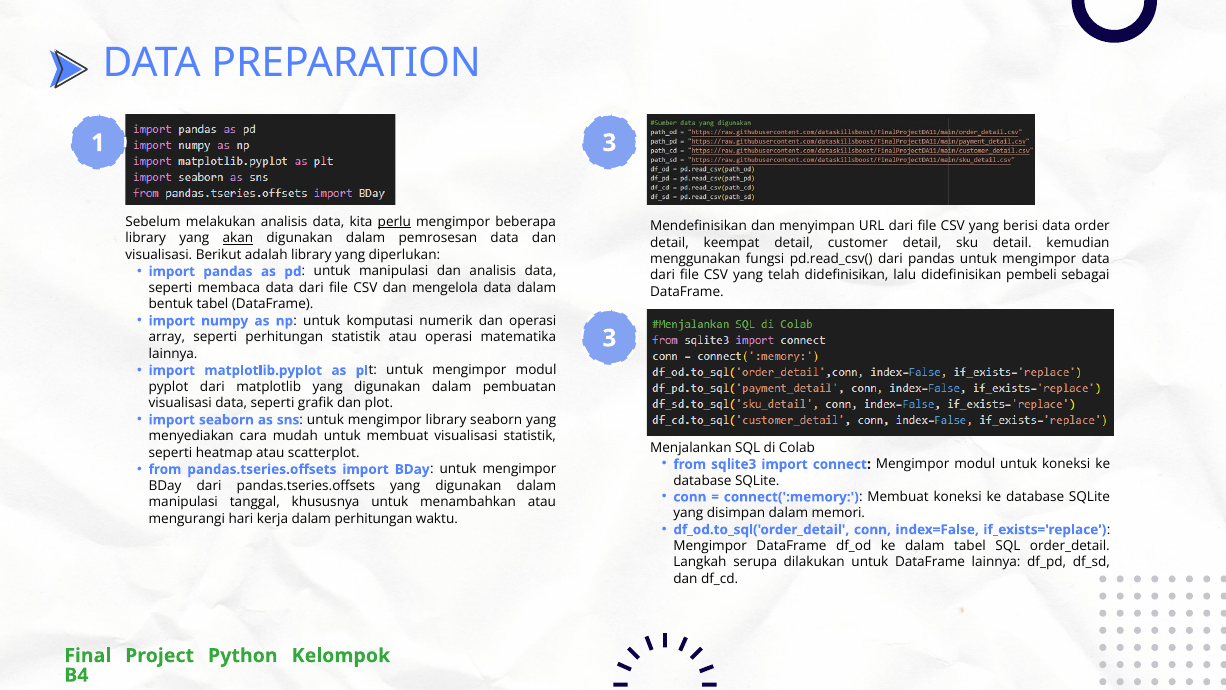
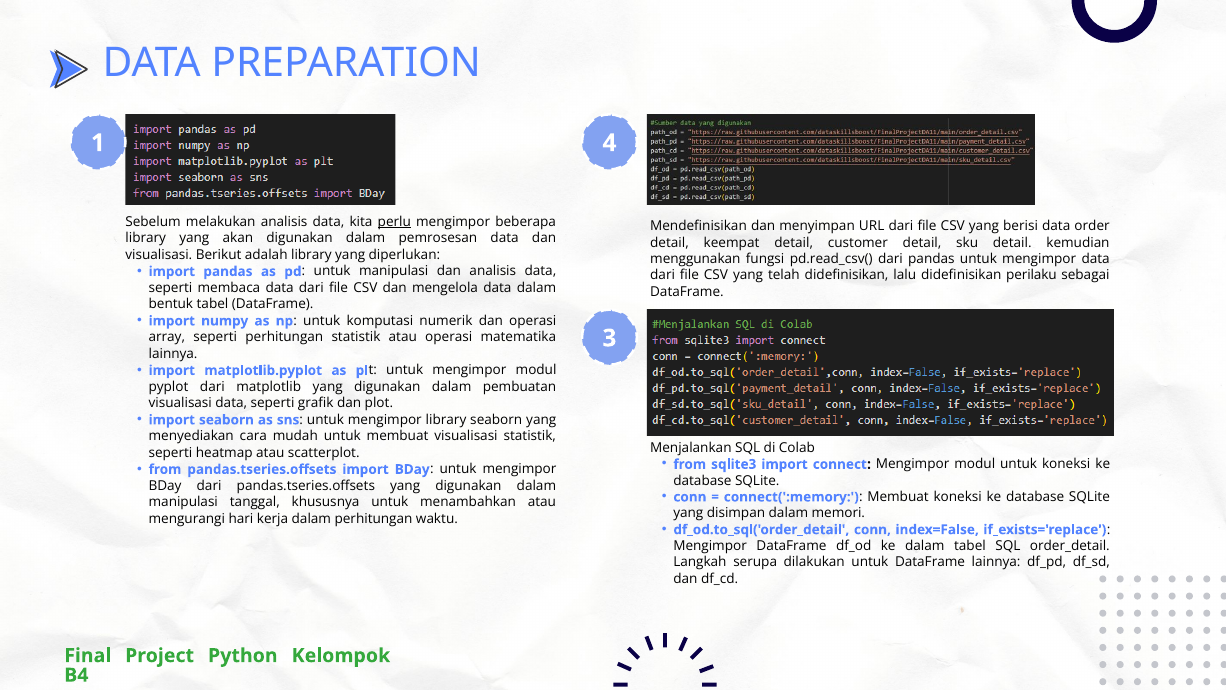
1 3: 3 -> 4
akan underline: present -> none
pembeli: pembeli -> perilaku
